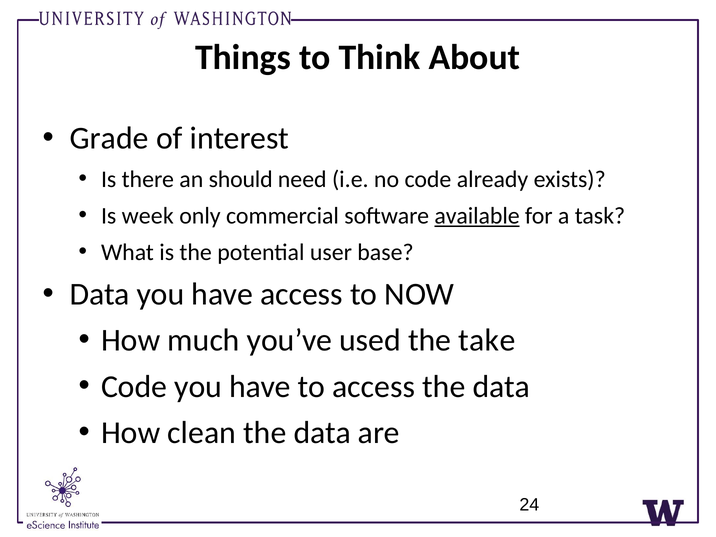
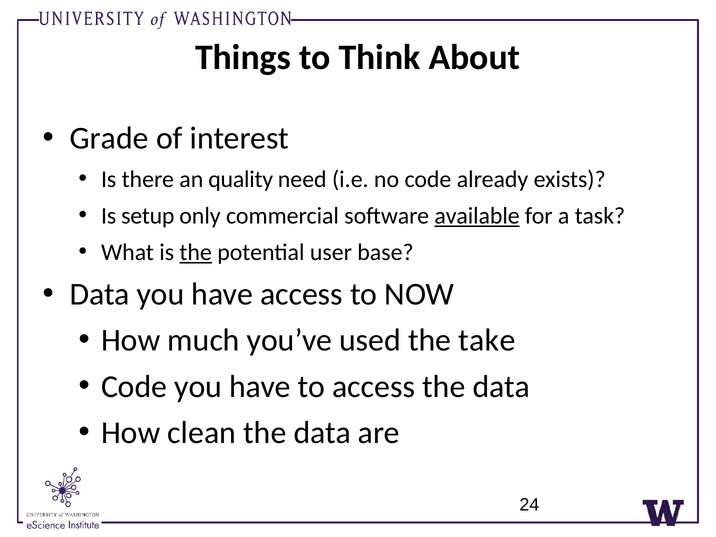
should: should -> quality
week: week -> setup
the at (196, 252) underline: none -> present
